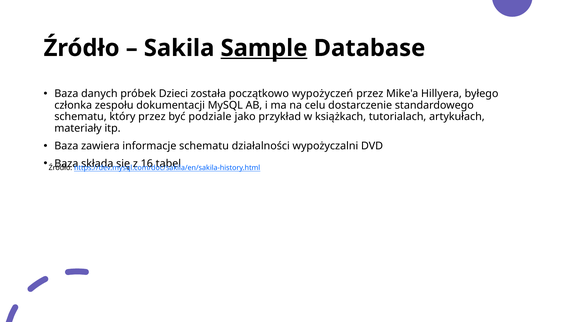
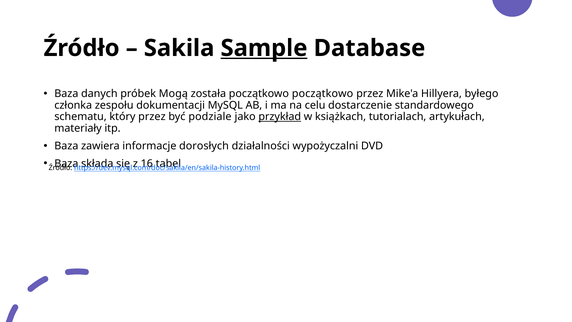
Dzieci: Dzieci -> Mogą
początkowo wypożyczeń: wypożyczeń -> początkowo
przykład underline: none -> present
informacje schematu: schematu -> dorosłych
